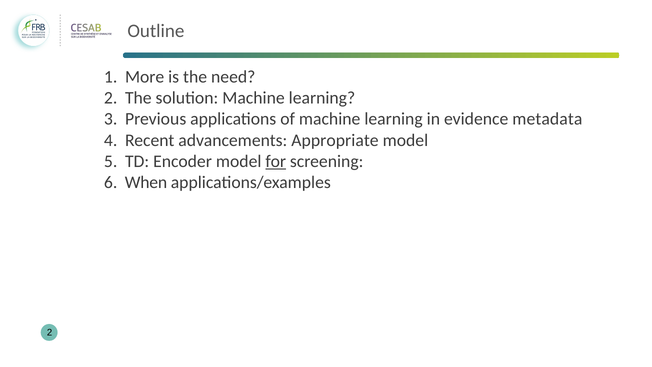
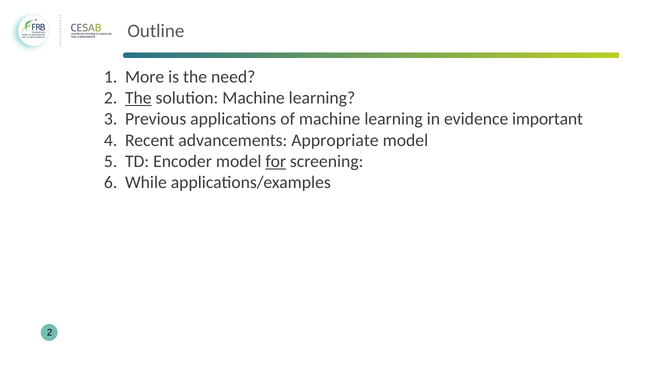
The at (138, 98) underline: none -> present
metadata: metadata -> important
When: When -> While
